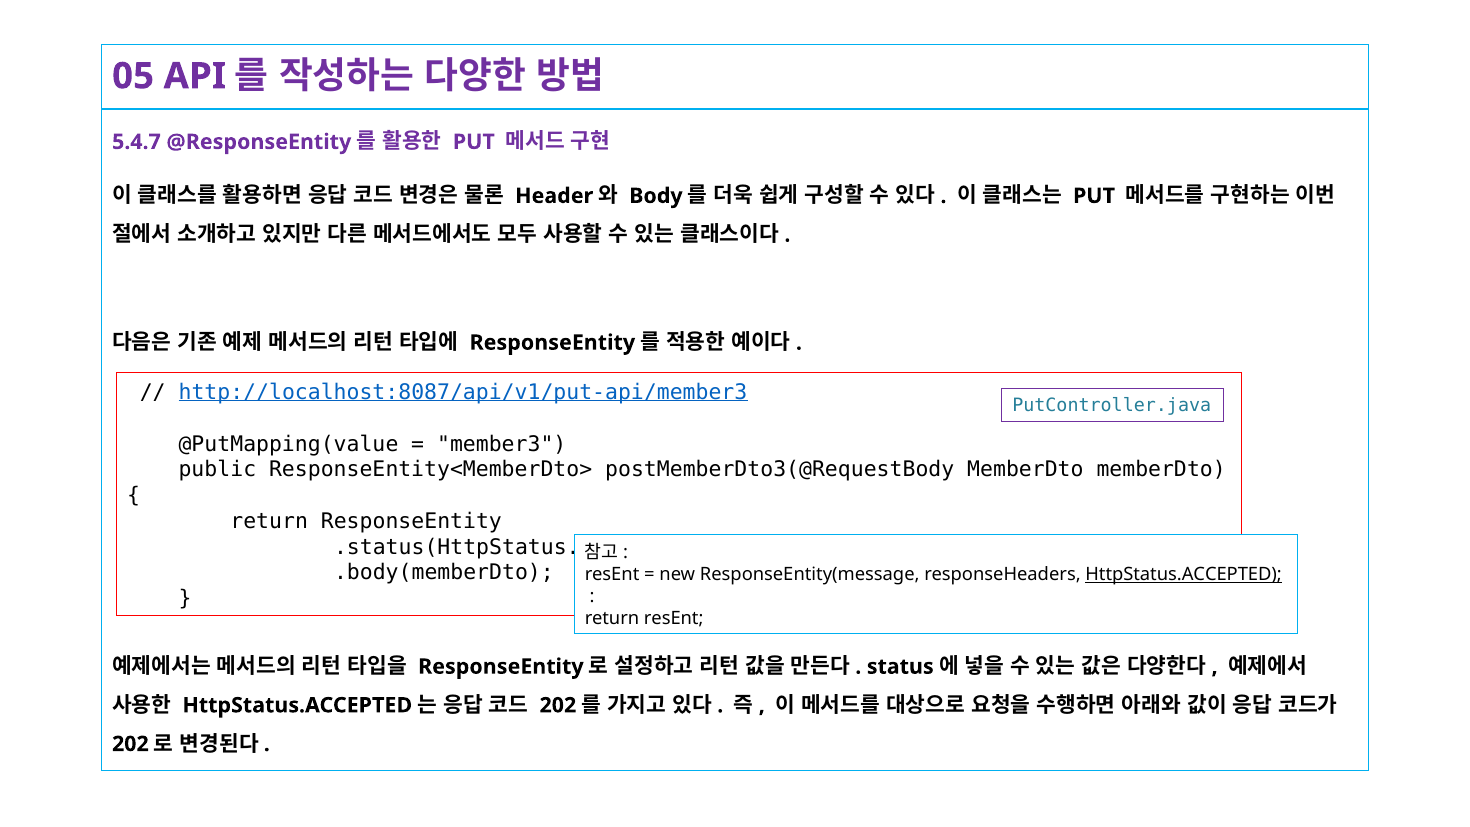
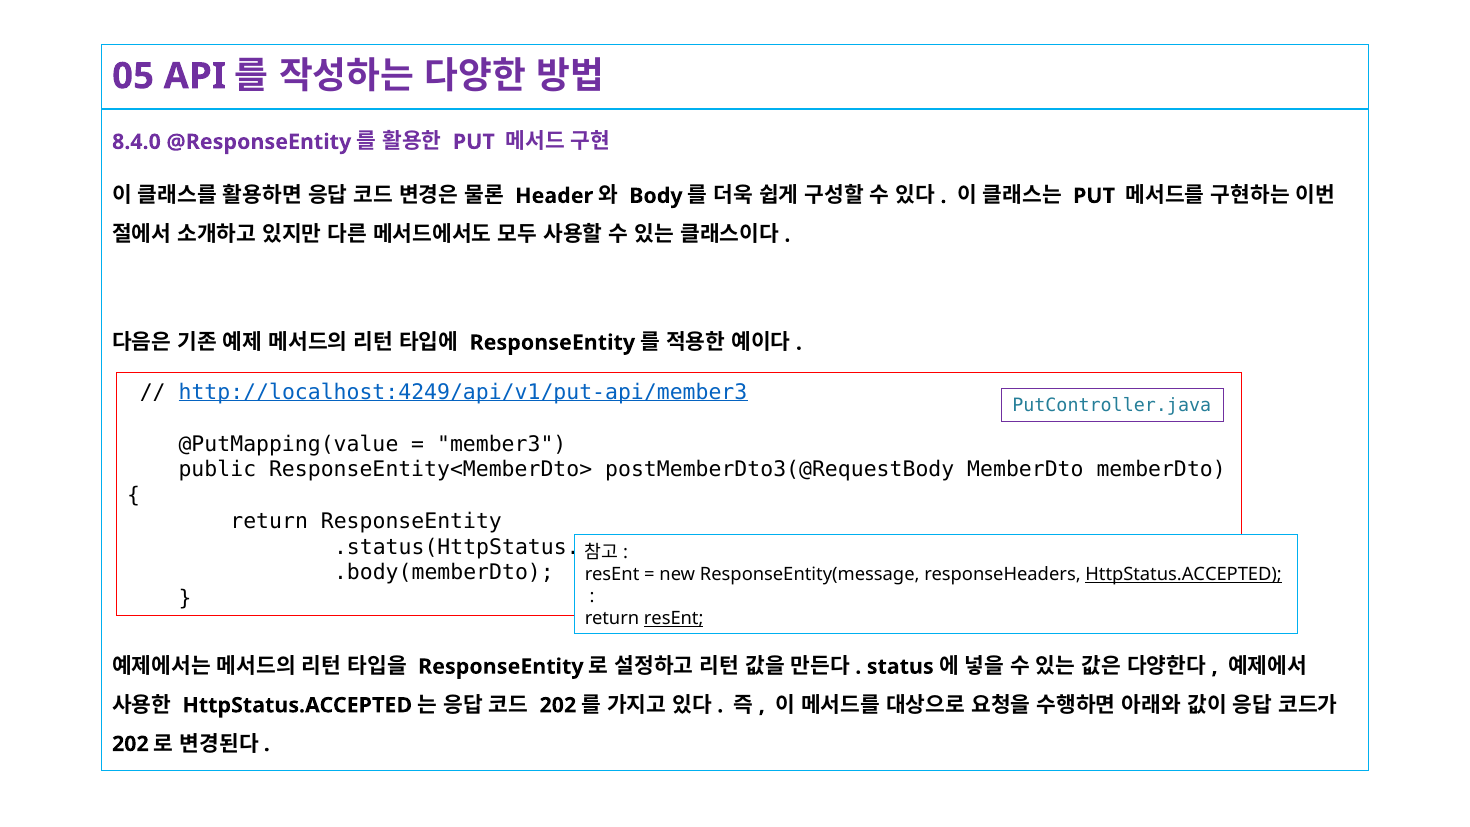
5.4.7: 5.4.7 -> 8.4.0
http://localhost:8087/api/v1/put-api/member3: http://localhost:8087/api/v1/put-api/member3 -> http://localhost:4249/api/v1/put-api/member3
resEnt at (674, 618) underline: none -> present
